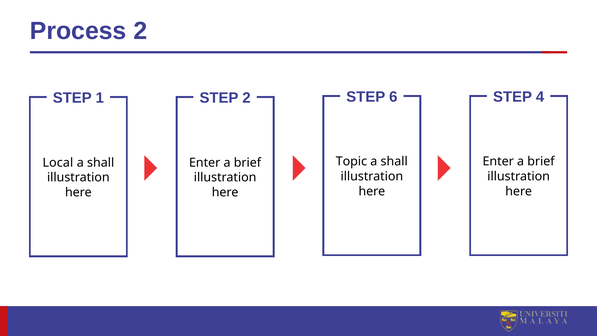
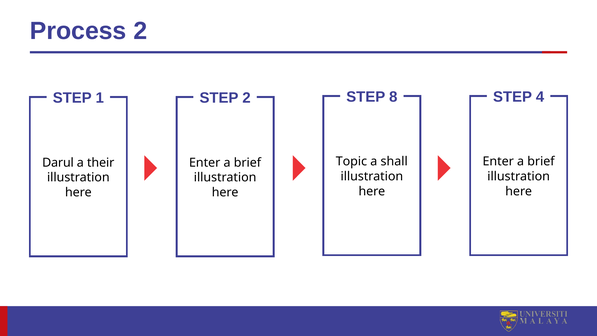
6: 6 -> 8
Local: Local -> Darul
shall at (101, 163): shall -> their
